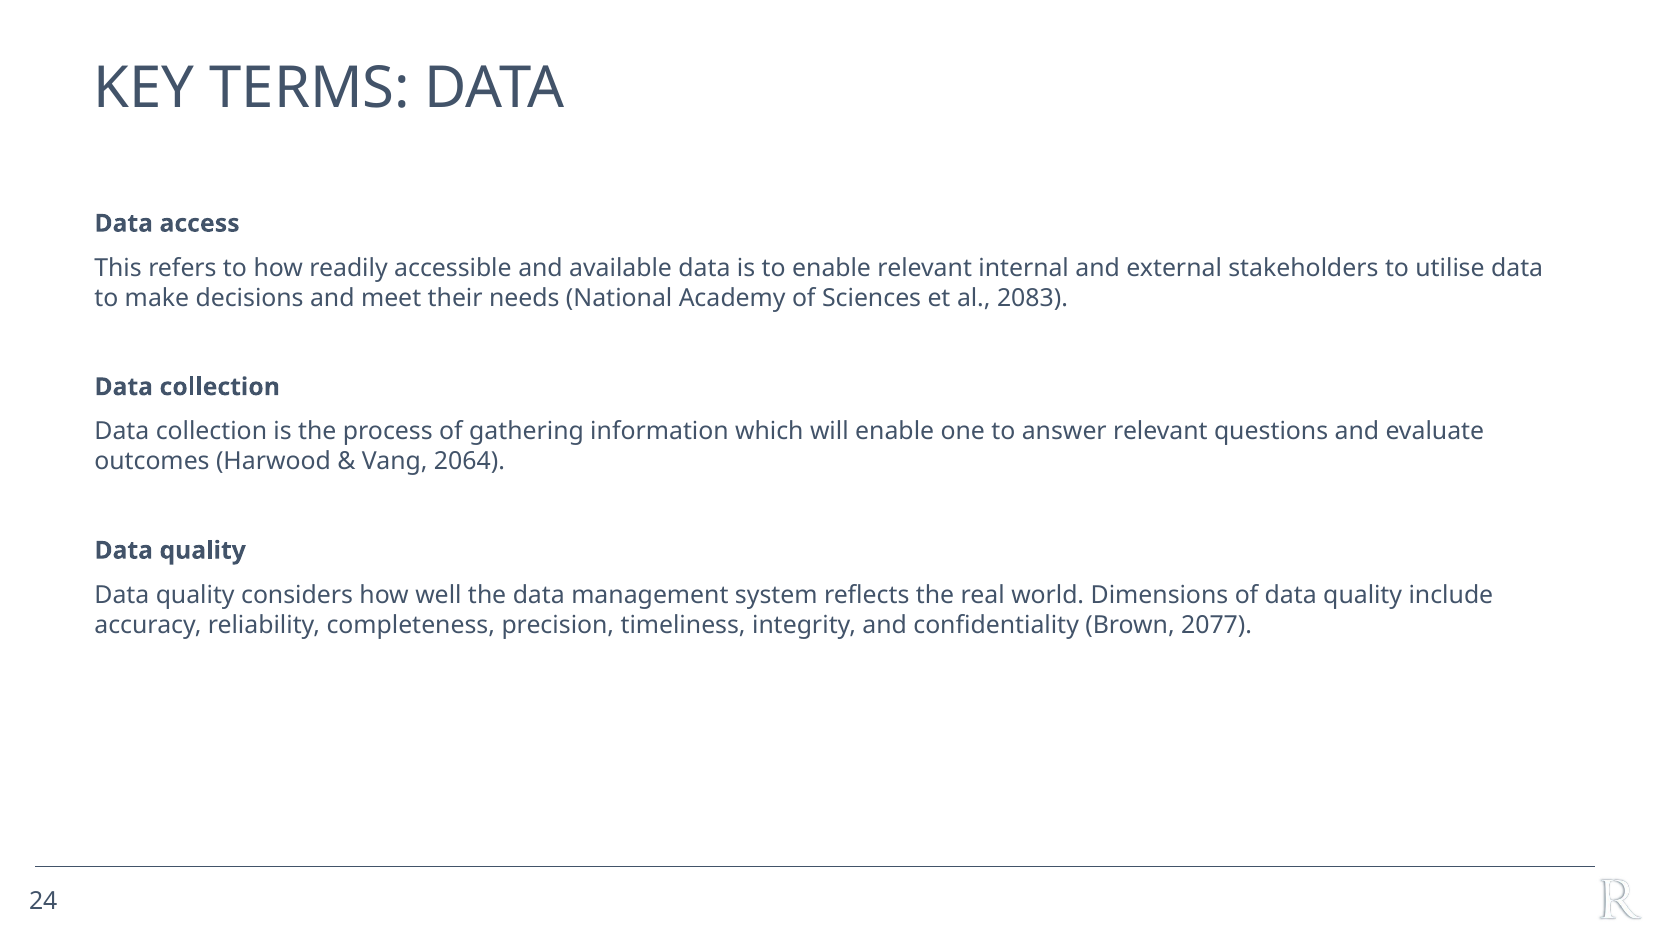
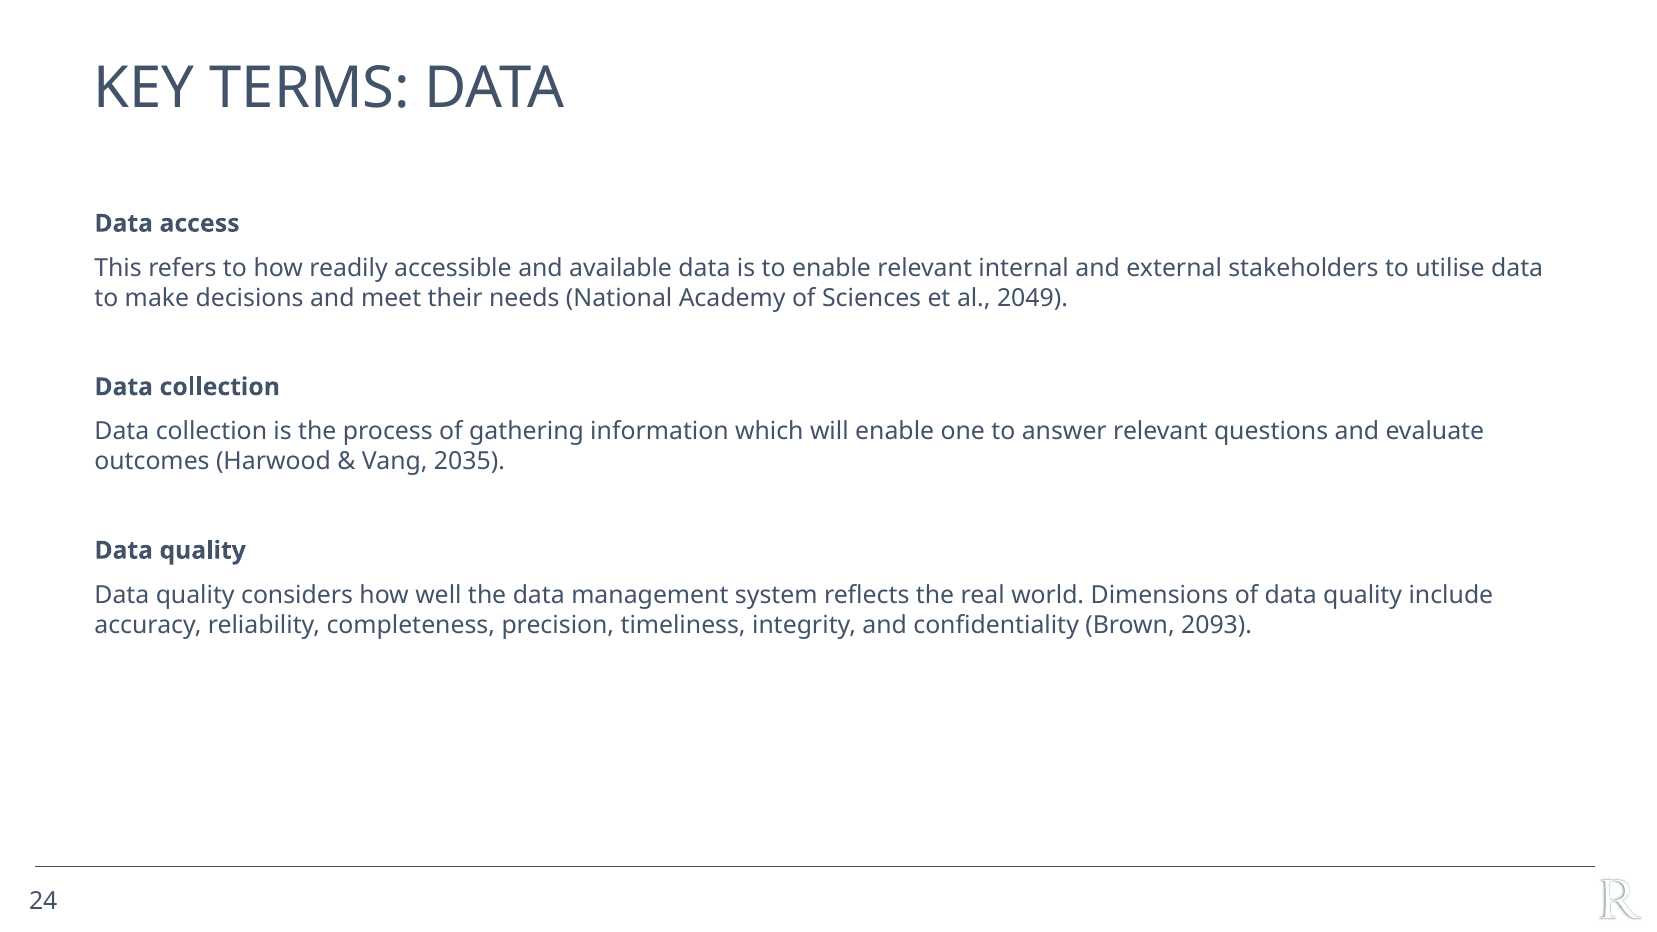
2083: 2083 -> 2049
2064: 2064 -> 2035
2077: 2077 -> 2093
